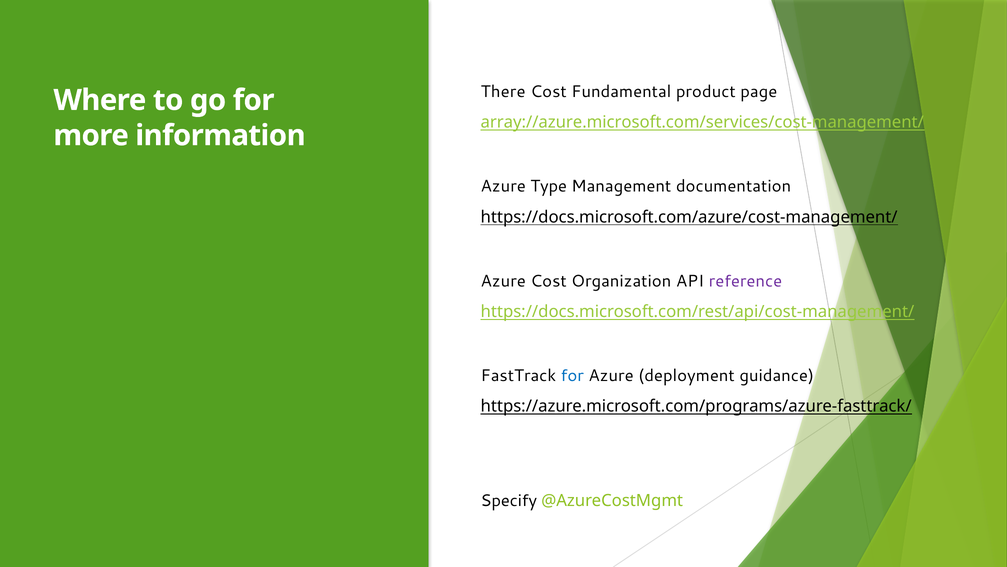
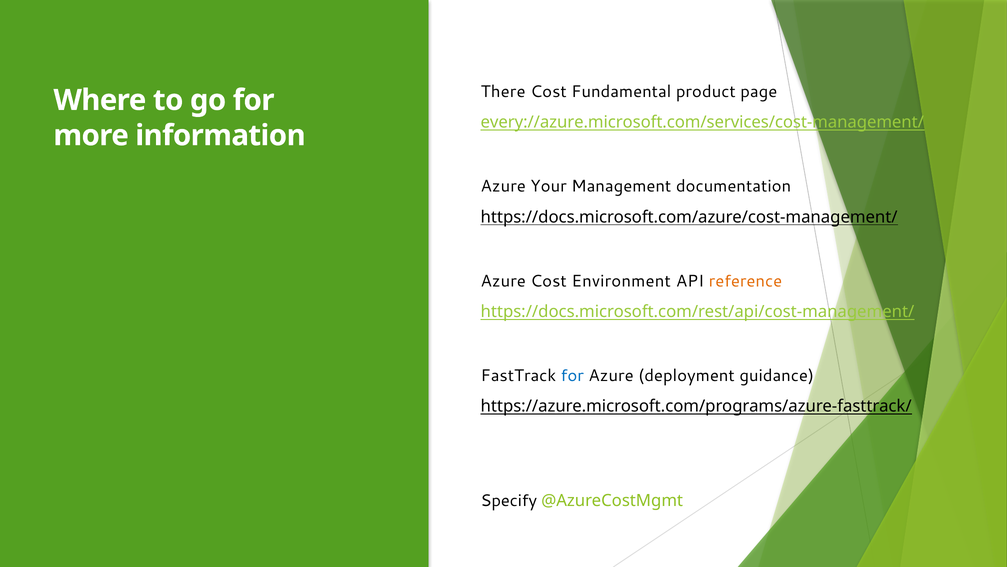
array://azure.microsoft.com/services/cost-management/: array://azure.microsoft.com/services/cost-management/ -> every://azure.microsoft.com/services/cost-management/
Type: Type -> Your
Organization: Organization -> Environment
reference colour: purple -> orange
